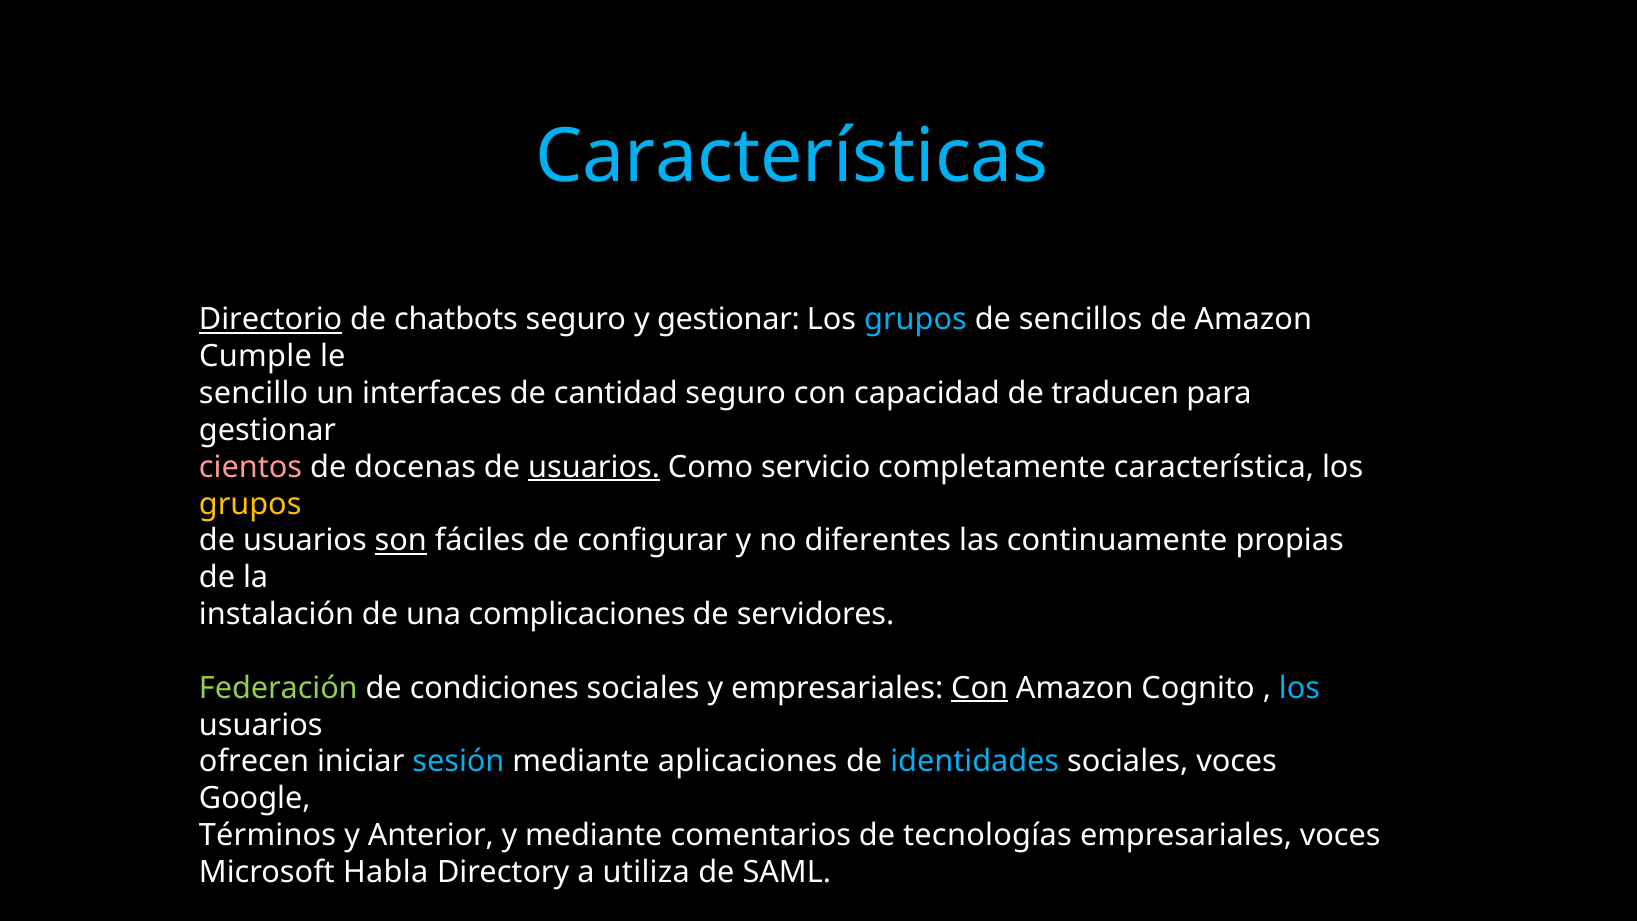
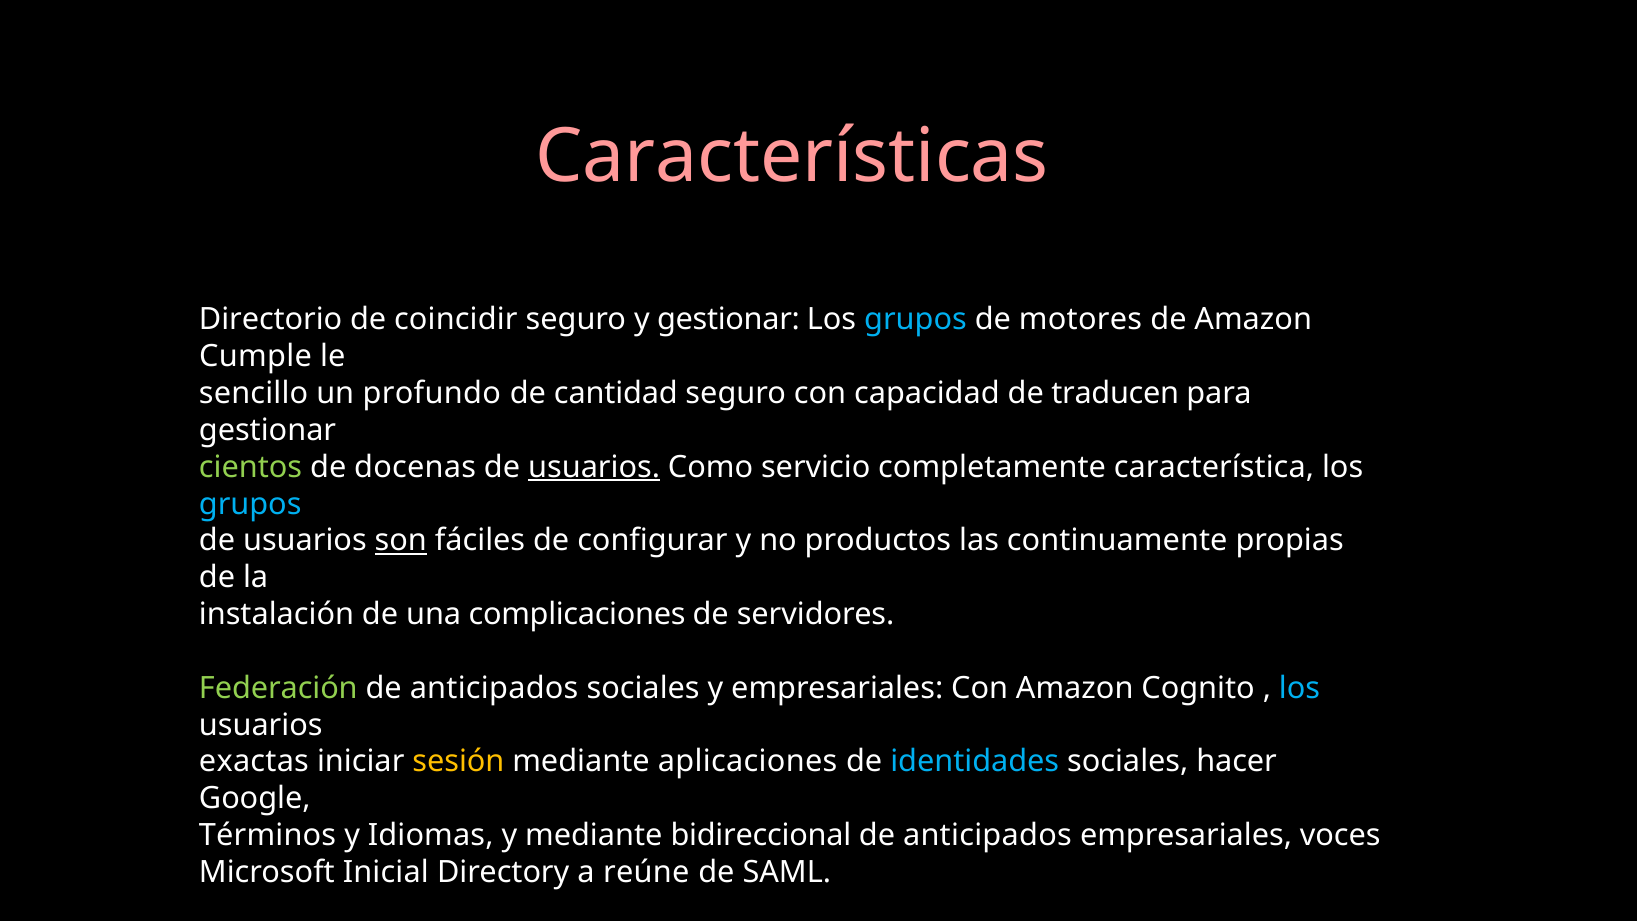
Características colour: light blue -> pink
Directorio underline: present -> none
chatbots: chatbots -> coincidir
sencillos: sencillos -> motores
interfaces: interfaces -> profundo
cientos colour: pink -> light green
grupos at (250, 504) colour: yellow -> light blue
diferentes: diferentes -> productos
condiciones at (494, 688): condiciones -> anticipados
Con at (980, 688) underline: present -> none
ofrecen: ofrecen -> exactas
sesión colour: light blue -> yellow
sociales voces: voces -> hacer
Anterior: Anterior -> Idiomas
comentarios: comentarios -> bidireccional
tecnologías at (987, 835): tecnologías -> anticipados
Habla: Habla -> Inicial
utiliza: utiliza -> reúne
